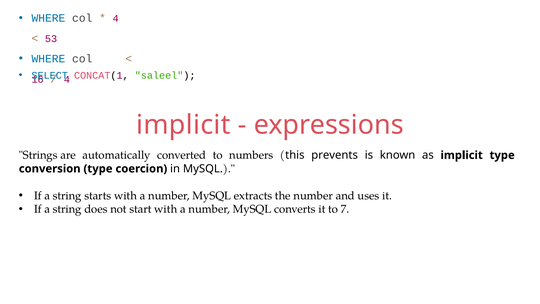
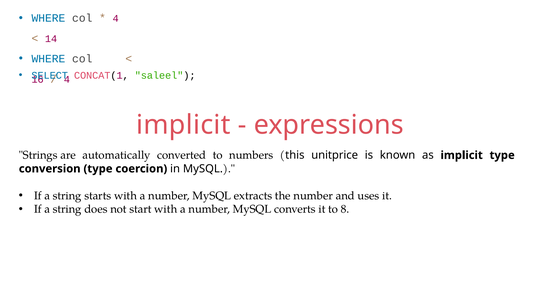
53: 53 -> 14
prevents: prevents -> unitprice
7: 7 -> 8
